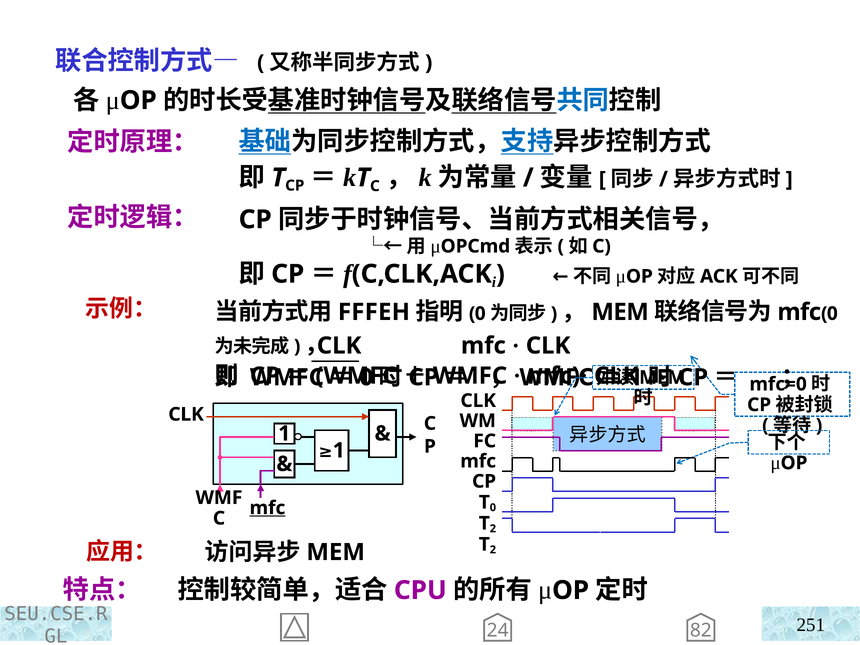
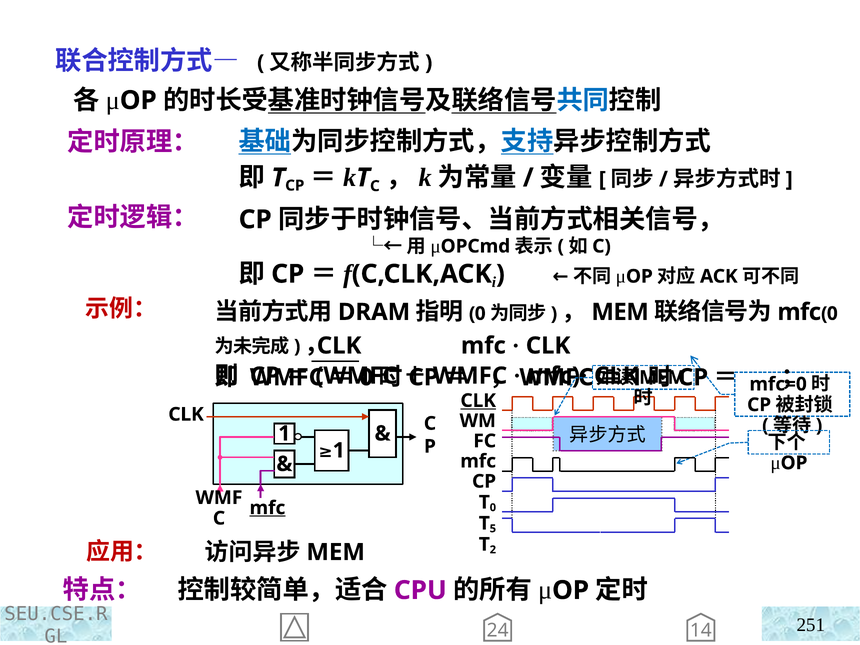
FFFEH: FFFEH -> DRAM
CLK at (478, 401) underline: none -> present
2 at (493, 529): 2 -> 5
82: 82 -> 14
